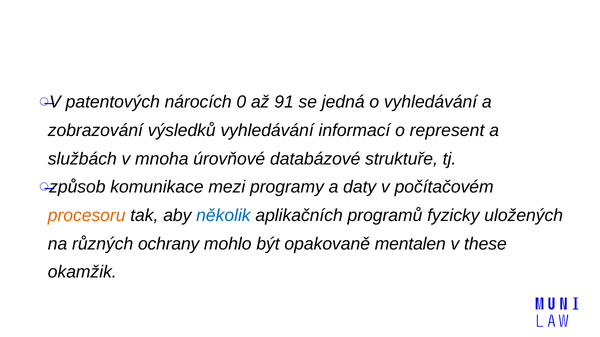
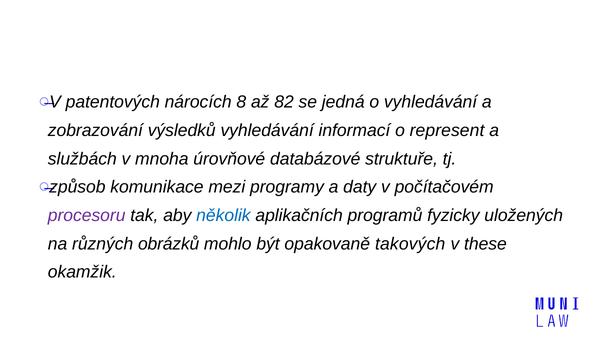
0: 0 -> 8
91: 91 -> 82
procesoru colour: orange -> purple
ochrany: ochrany -> obrázků
mentalen: mentalen -> takových
